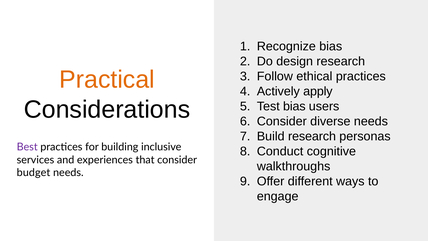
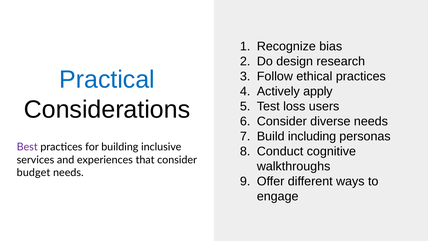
Practical colour: orange -> blue
Test bias: bias -> loss
Build research: research -> including
